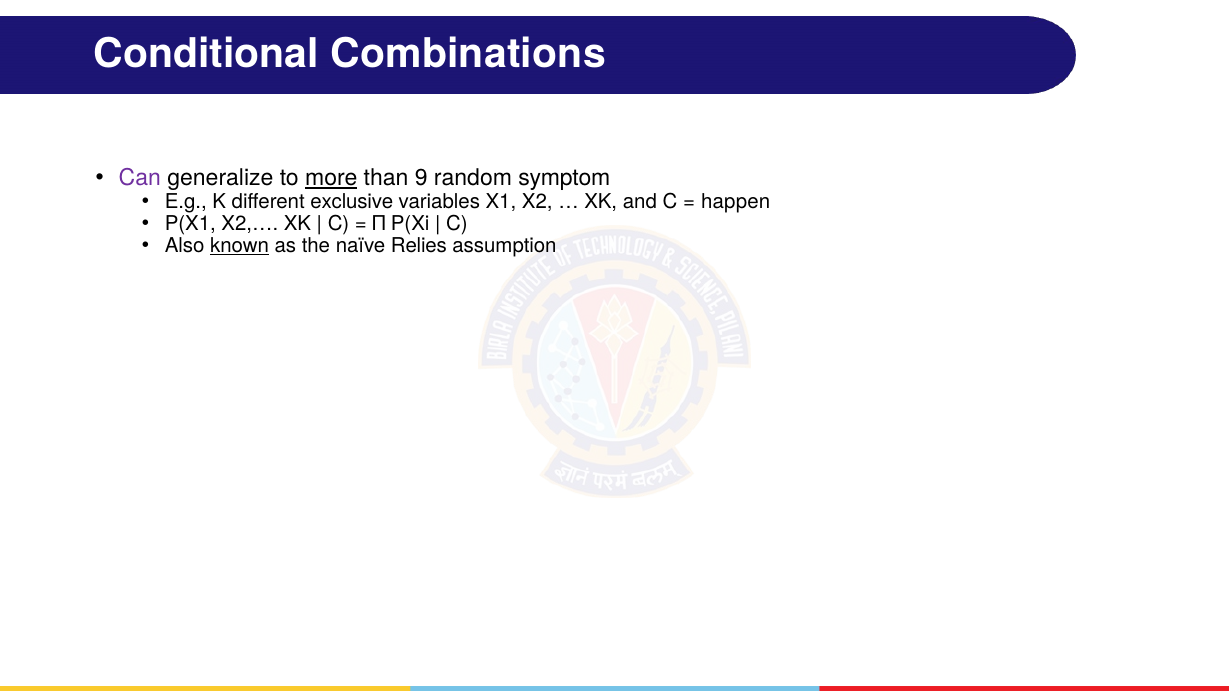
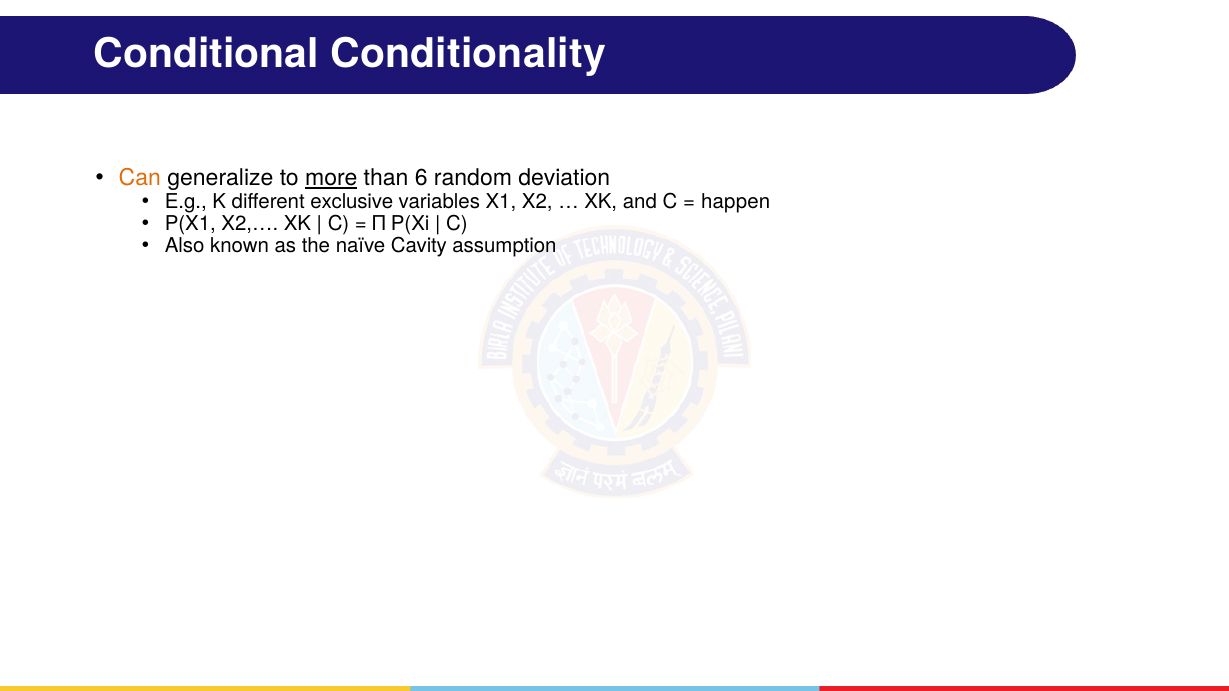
Combinations: Combinations -> Conditionality
Can colour: purple -> orange
9: 9 -> 6
symptom: symptom -> deviation
known underline: present -> none
Relies: Relies -> Cavity
